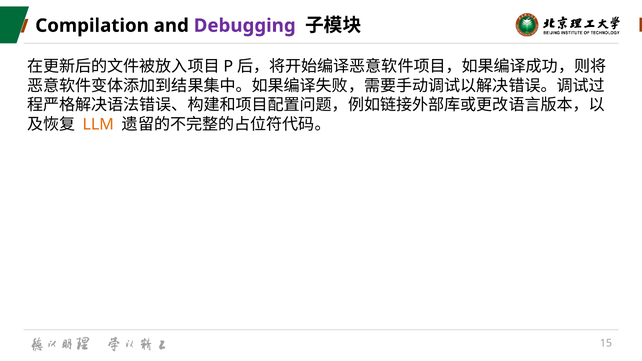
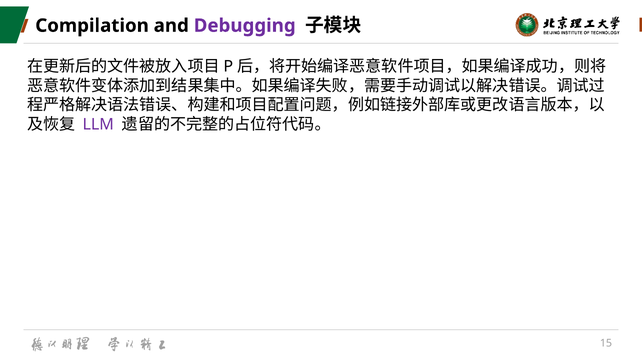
LLM colour: orange -> purple
